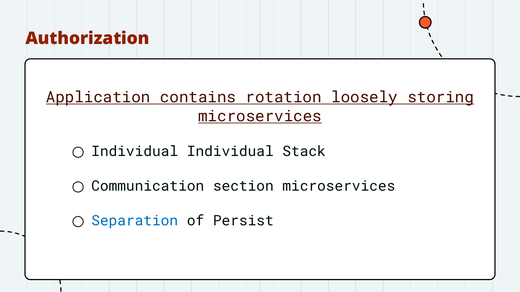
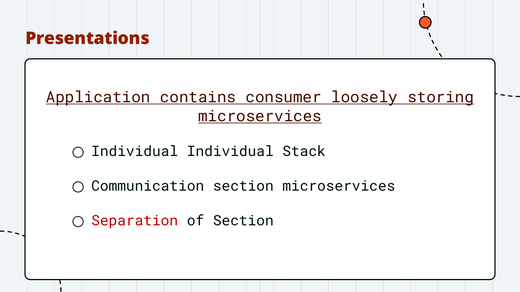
Authorization: Authorization -> Presentations
rotation: rotation -> consumer
Separation colour: blue -> red
of Persist: Persist -> Section
